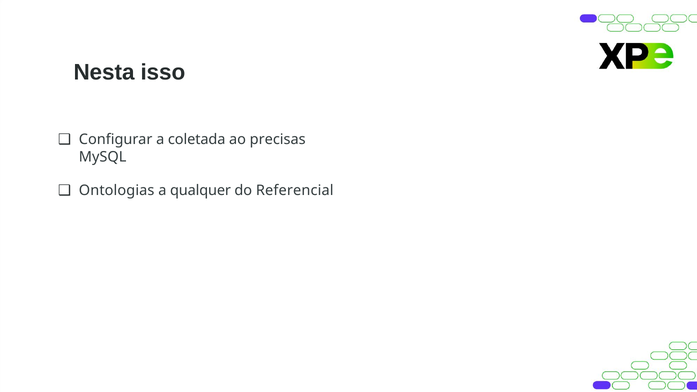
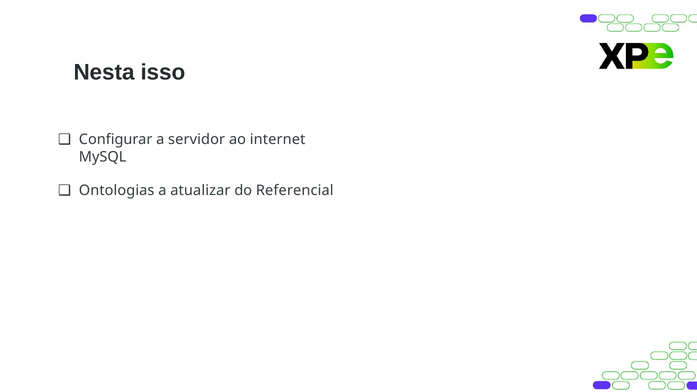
coletada: coletada -> servidor
precisas: precisas -> internet
qualquer: qualquer -> atualizar
